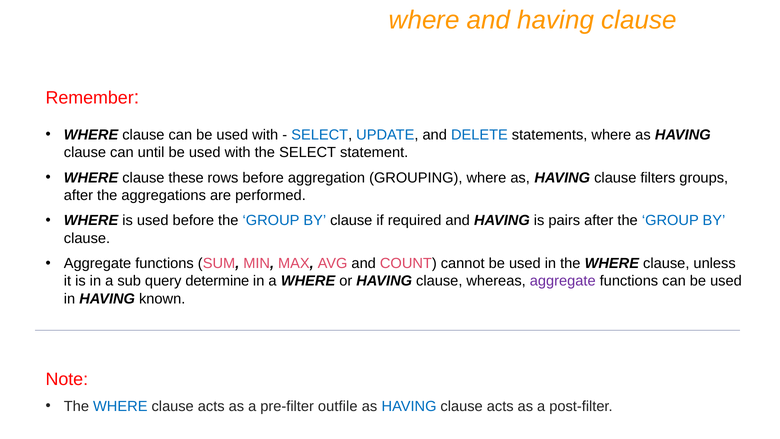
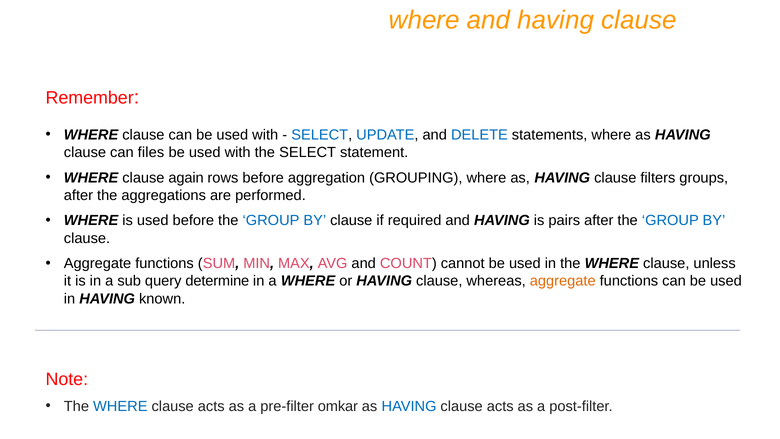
until: until -> files
these: these -> again
aggregate at (563, 281) colour: purple -> orange
outfile: outfile -> omkar
